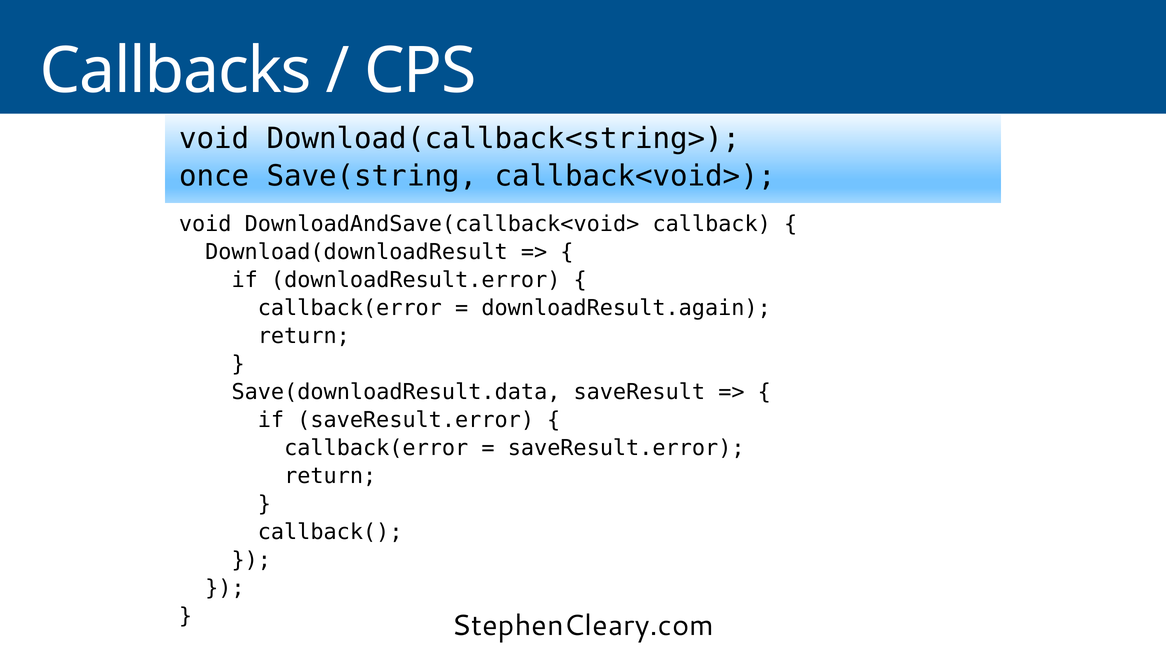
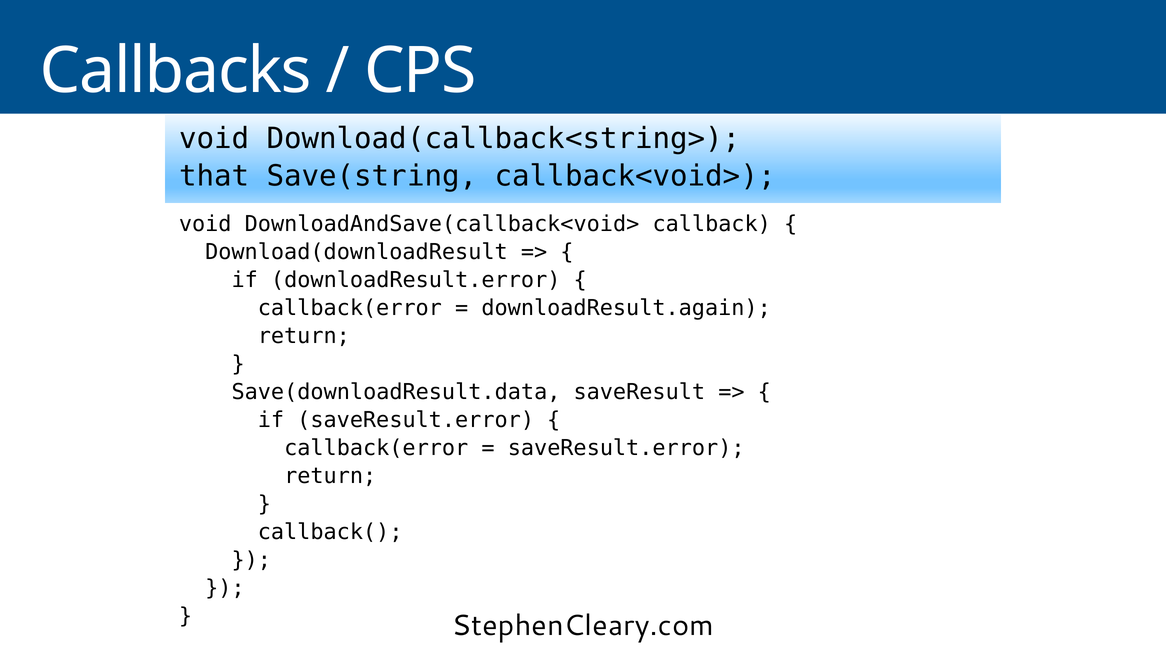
once: once -> that
